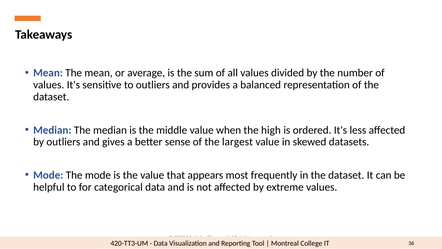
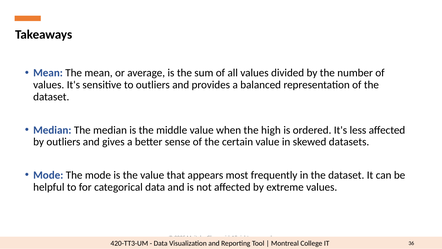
largest: largest -> certain
